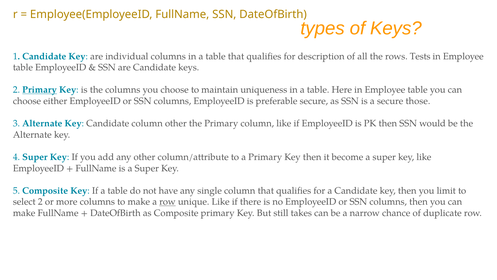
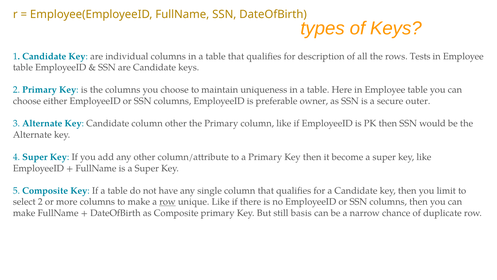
Primary at (40, 90) underline: present -> none
preferable secure: secure -> owner
those: those -> outer
takes: takes -> basis
